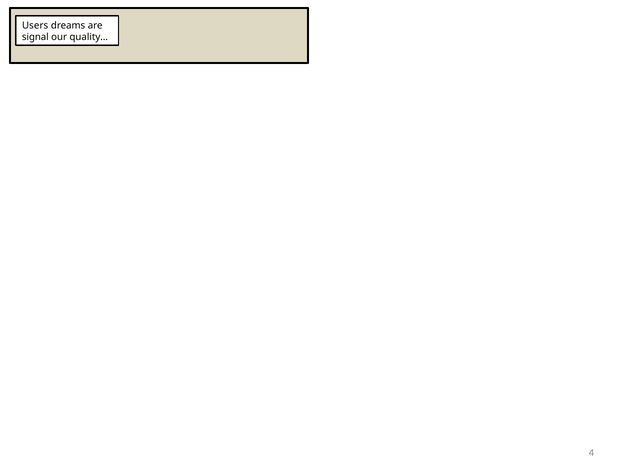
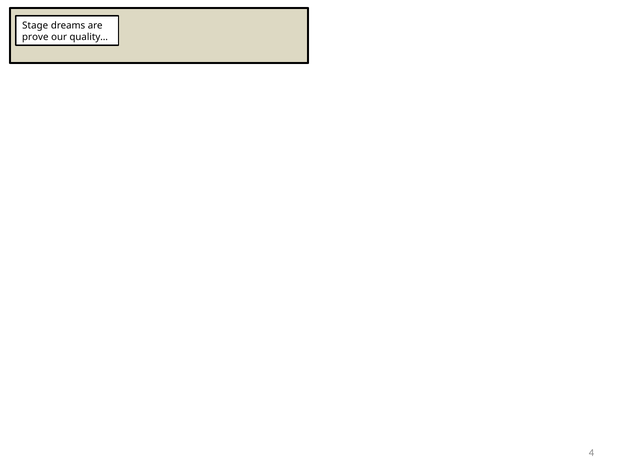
Users: Users -> Stage
signal: signal -> prove
